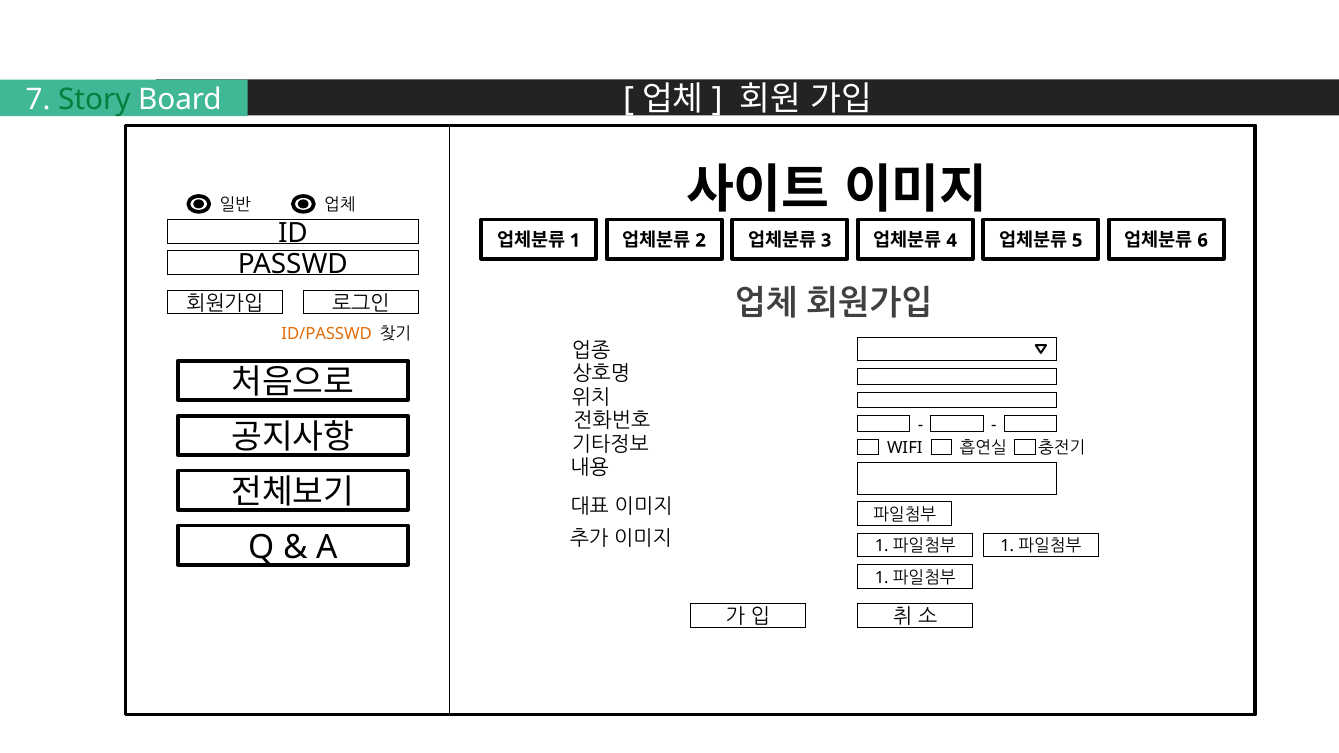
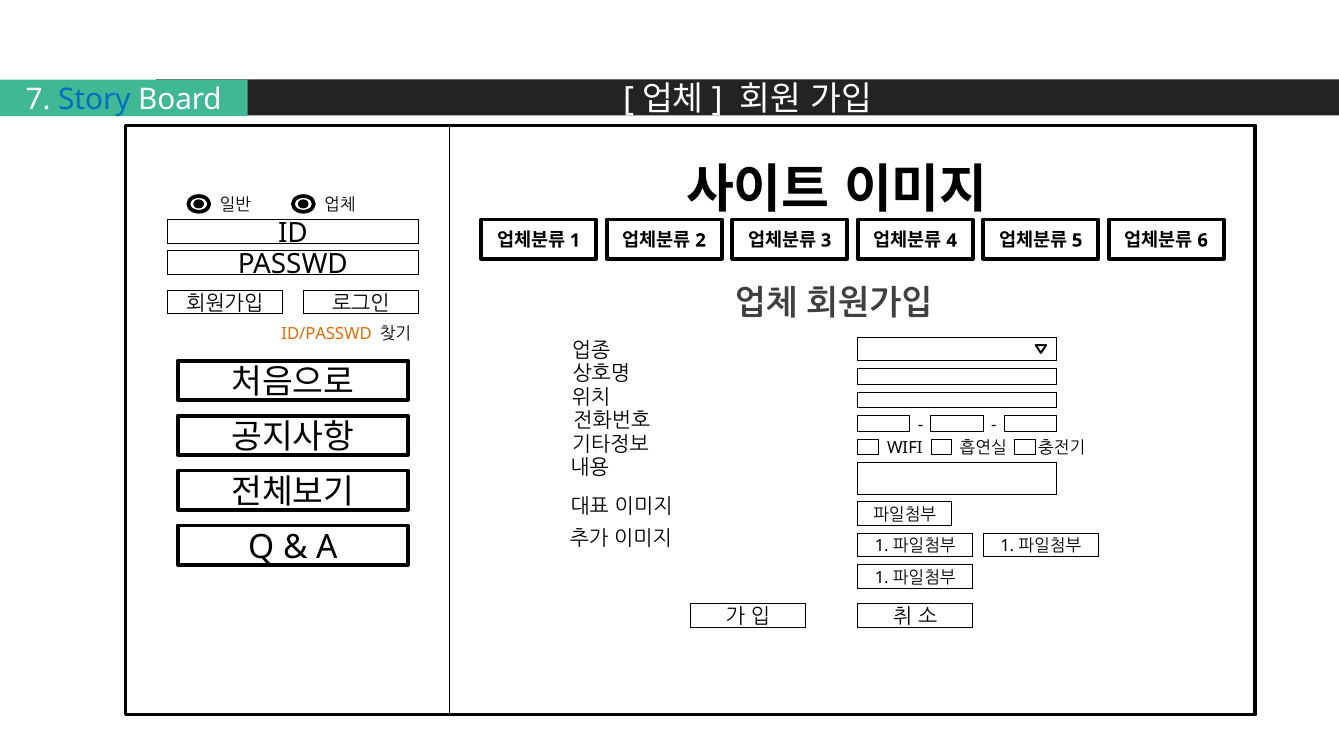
Story colour: green -> blue
